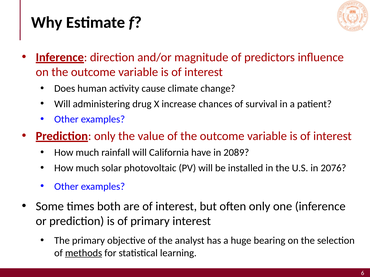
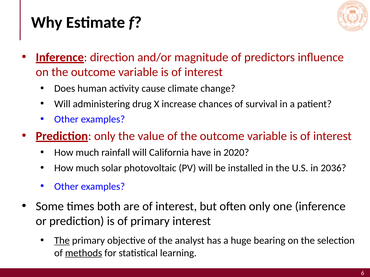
2089: 2089 -> 2020
2076: 2076 -> 2036
The at (62, 241) underline: none -> present
